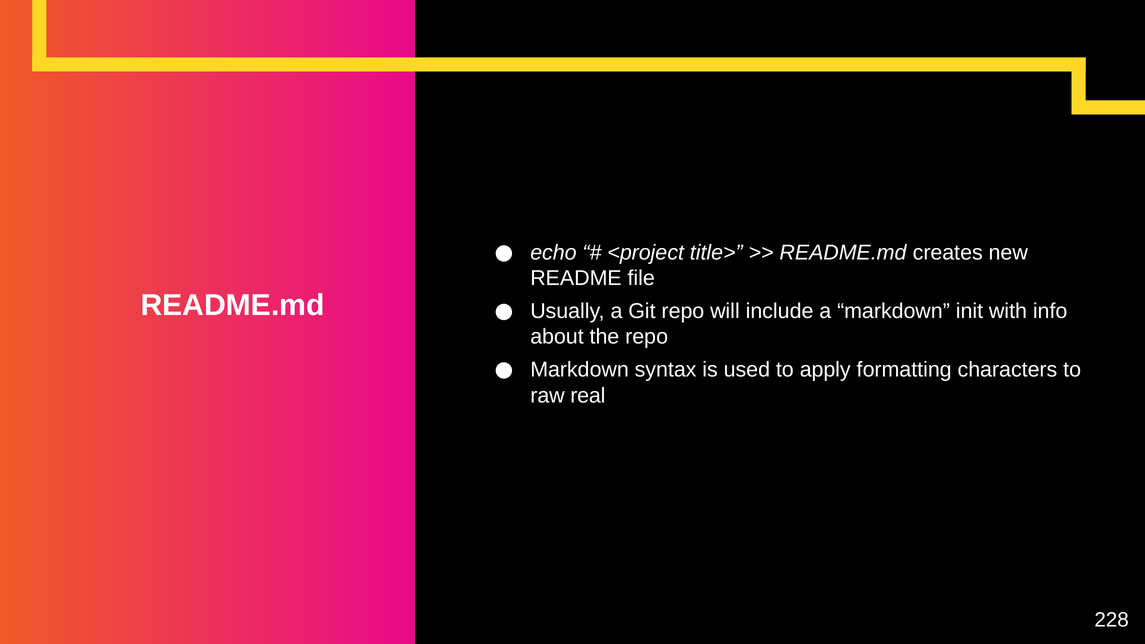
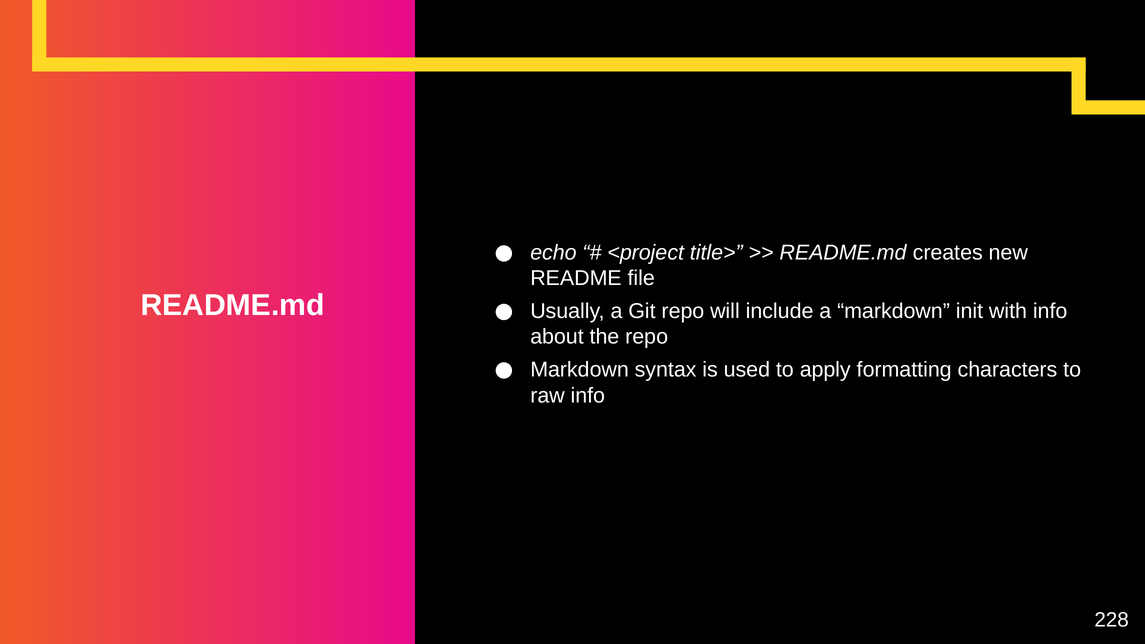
raw real: real -> info
